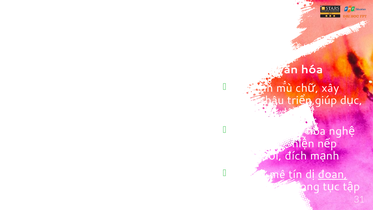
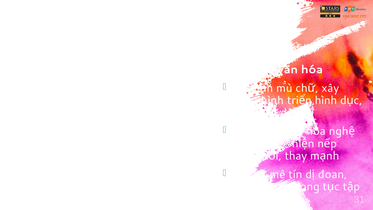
thâu at (272, 100): thâu -> hình
giúp at (326, 100): giúp -> hình
đích: đích -> thay
đoan underline: present -> none
